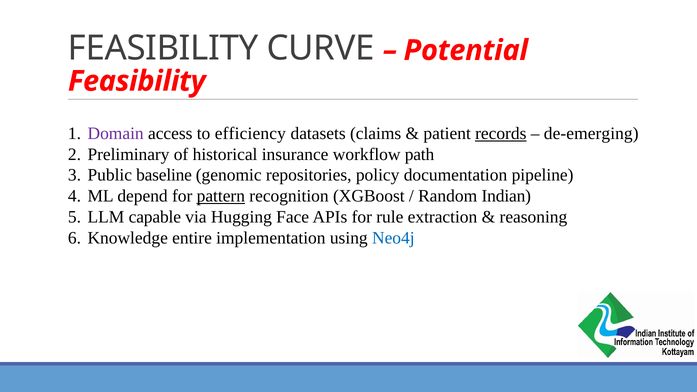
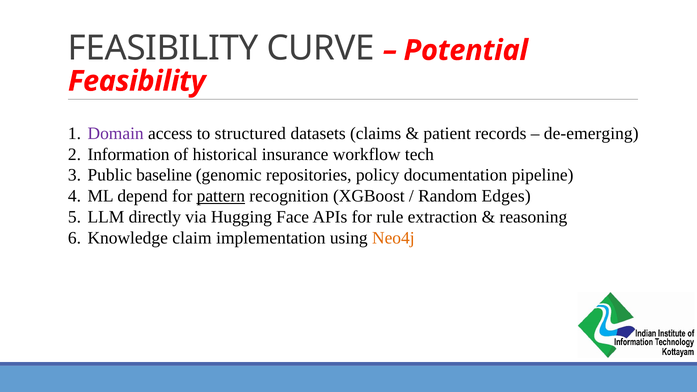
efficiency: efficiency -> structured
records underline: present -> none
Preliminary: Preliminary -> Information
path: path -> tech
Indian: Indian -> Edges
capable: capable -> directly
entire: entire -> claim
Neo4j colour: blue -> orange
